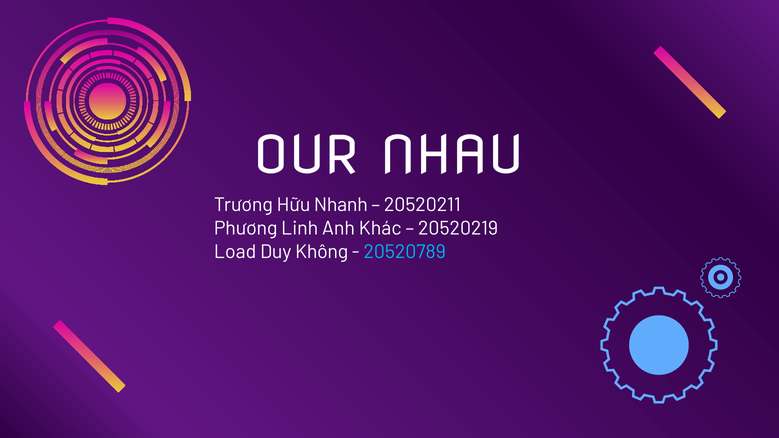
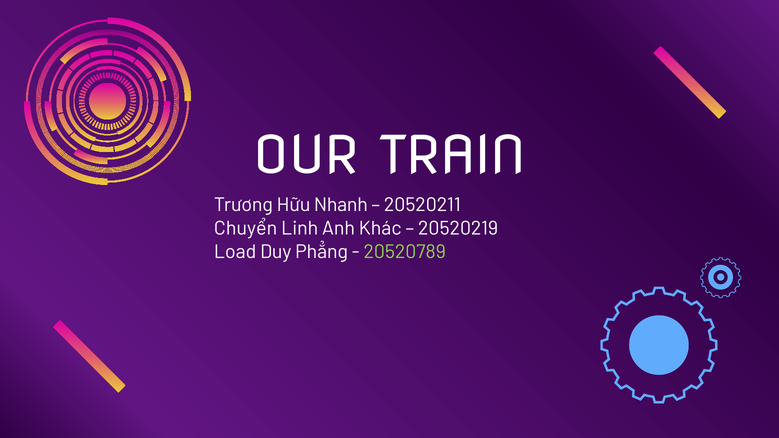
NHAU: NHAU -> TRAIN
Phương: Phương -> Chuyển
Không: Không -> Phẳng
20520789 colour: light blue -> light green
